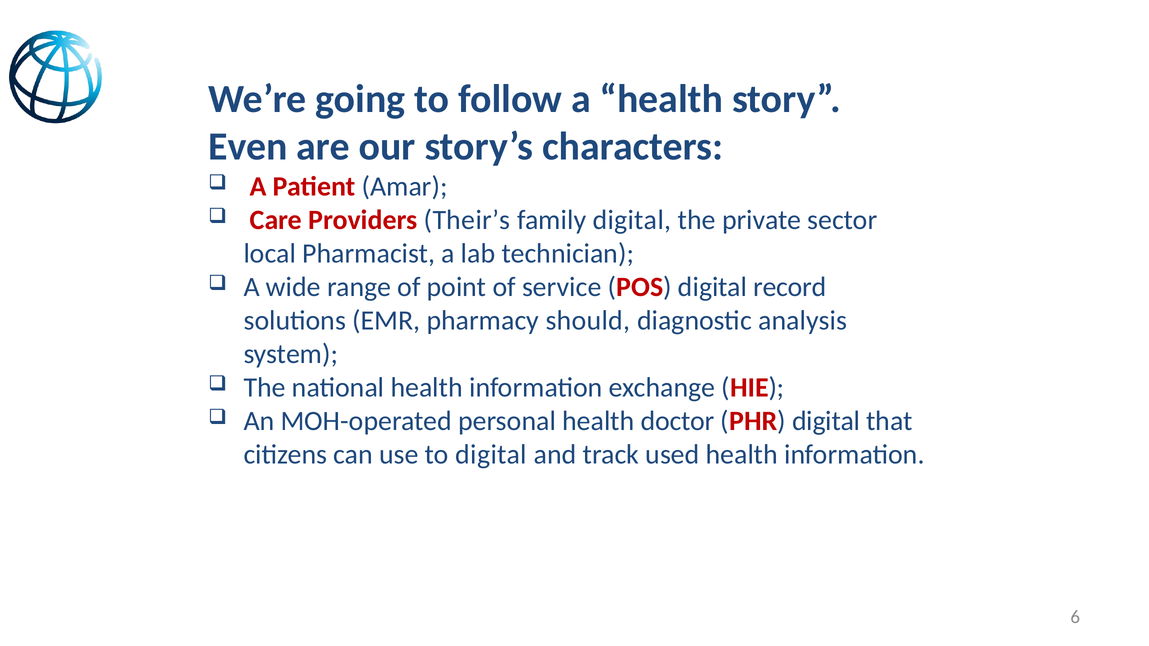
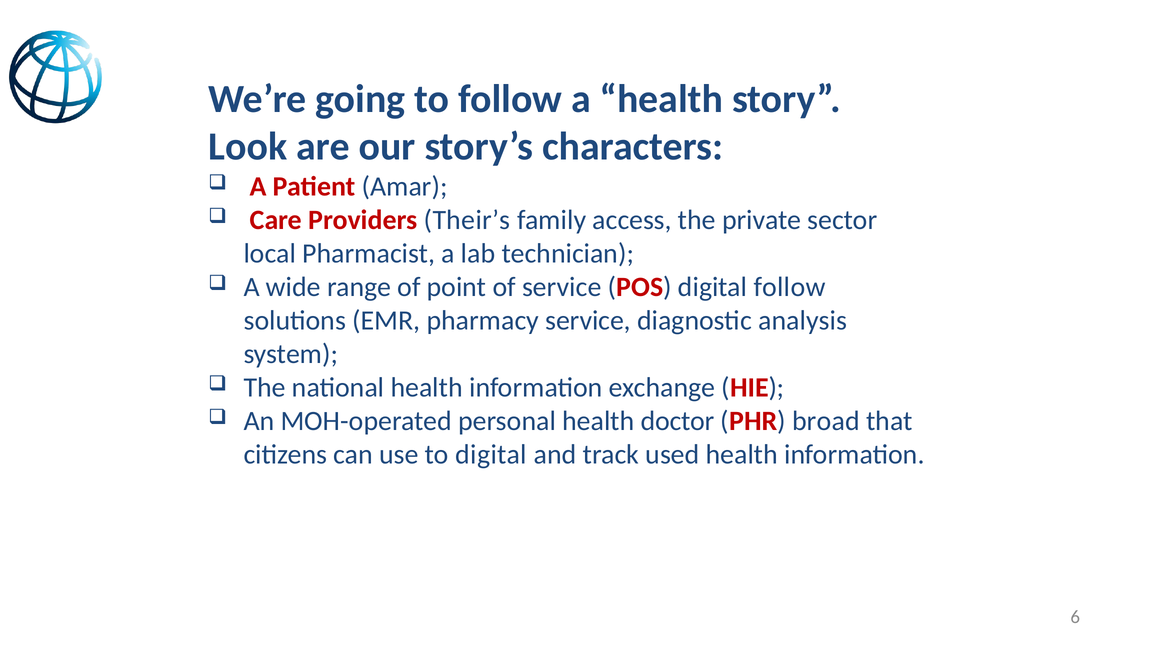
Even: Even -> Look
family digital: digital -> access
digital record: record -> follow
pharmacy should: should -> service
PHR digital: digital -> broad
